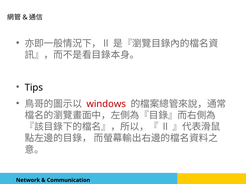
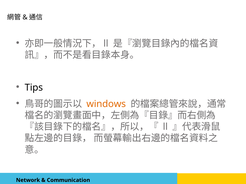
windows colour: red -> orange
